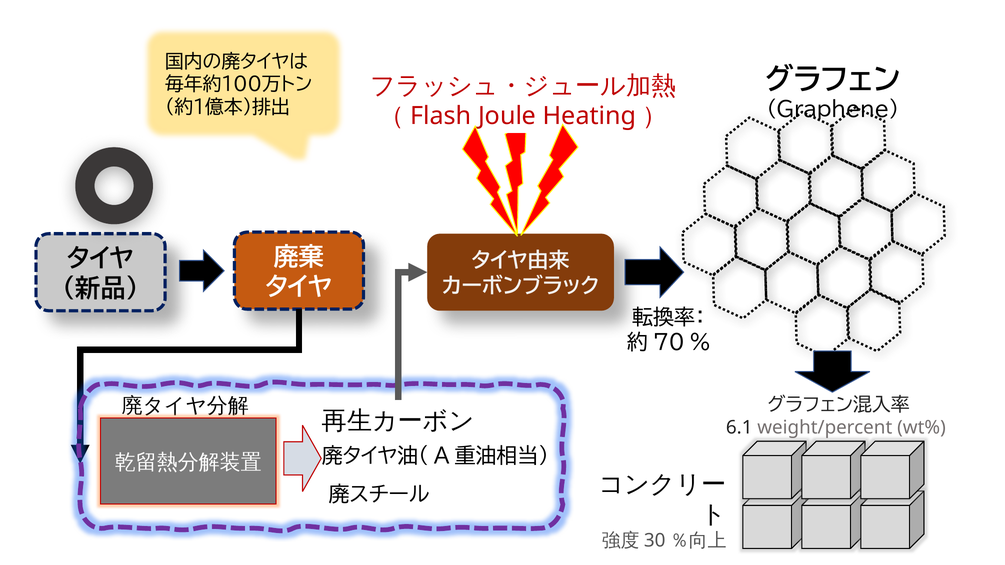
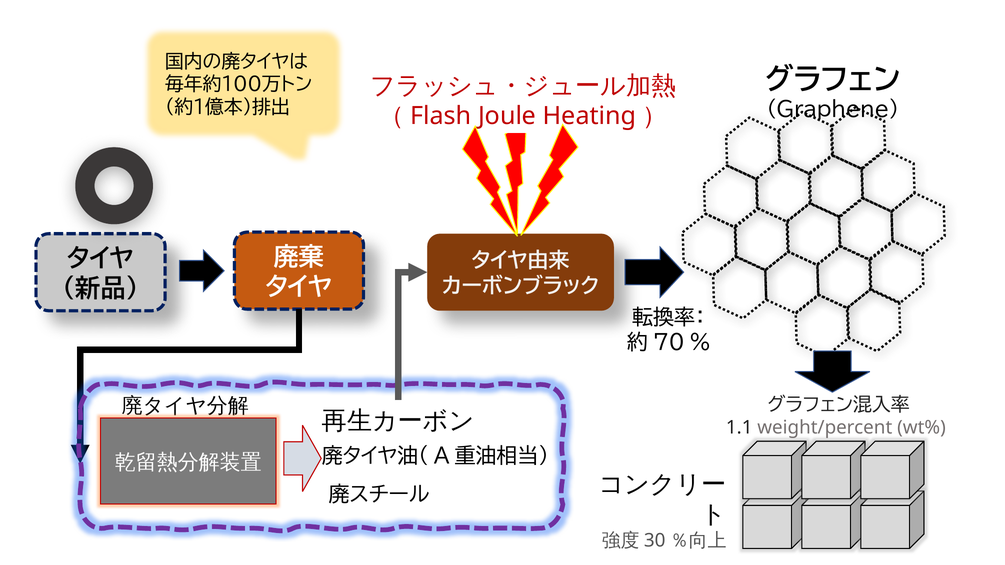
6.1: 6.1 -> 1.1
